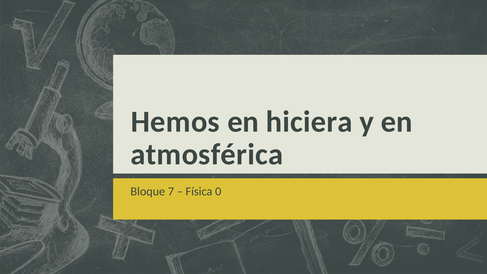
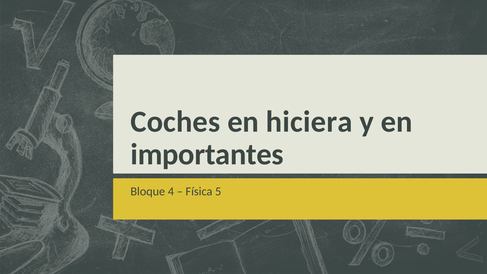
Hemos: Hemos -> Coches
atmosférica: atmosférica -> importantes
7: 7 -> 4
0: 0 -> 5
